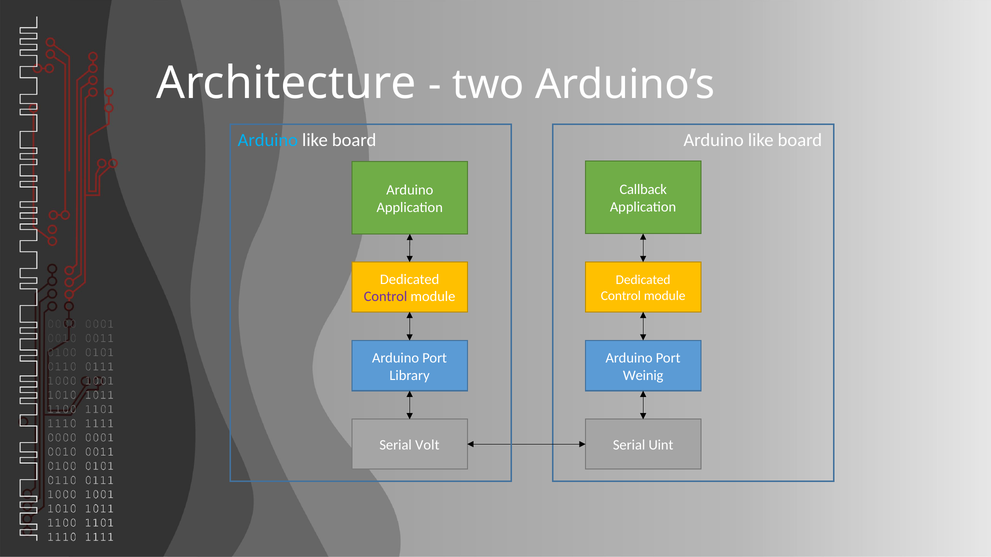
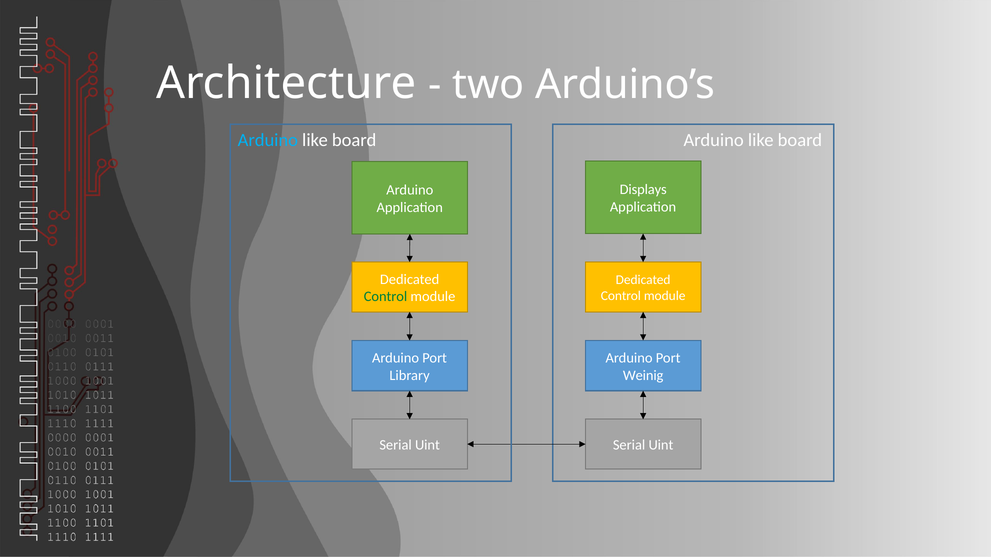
Callback: Callback -> Displays
Control at (386, 297) colour: purple -> green
Volt at (427, 445): Volt -> Uint
